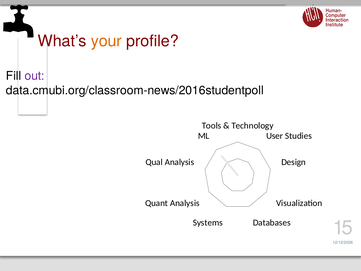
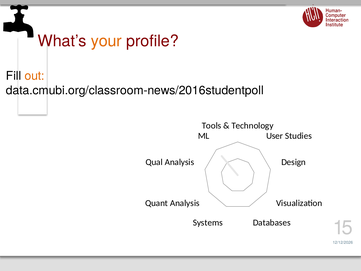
out colour: purple -> orange
